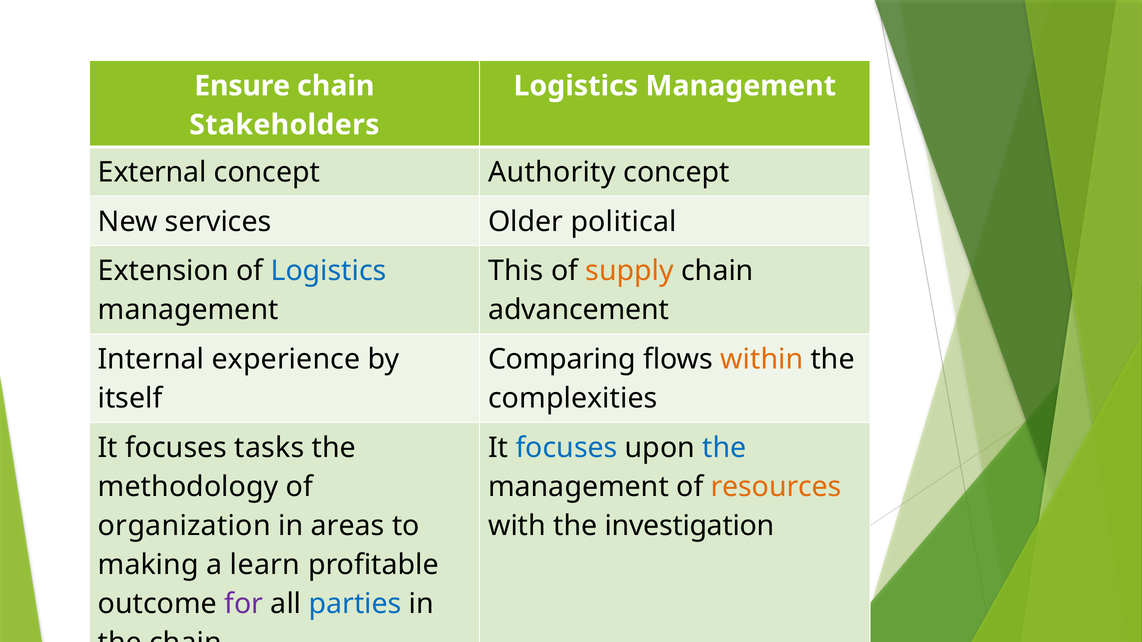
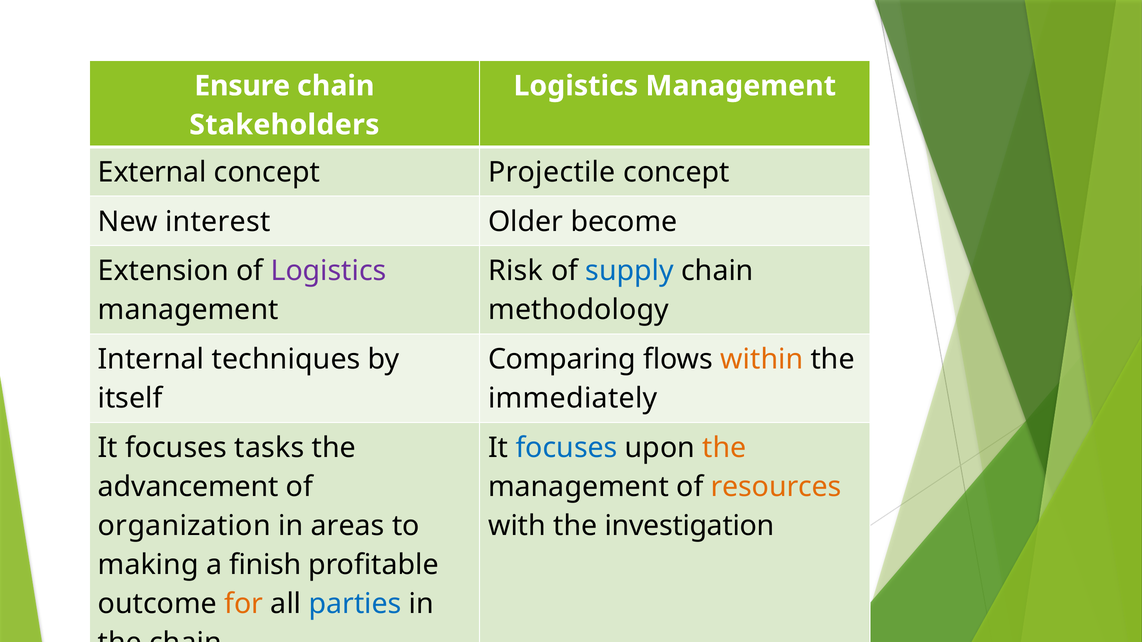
Authority: Authority -> Projectile
services: services -> interest
political: political -> become
Logistics at (329, 271) colour: blue -> purple
This: This -> Risk
supply colour: orange -> blue
advancement: advancement -> methodology
experience: experience -> techniques
complexities: complexities -> immediately
the at (724, 448) colour: blue -> orange
methodology: methodology -> advancement
learn: learn -> finish
for colour: purple -> orange
